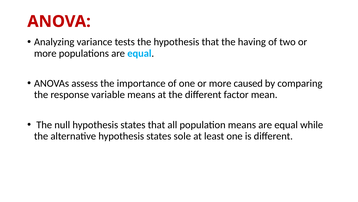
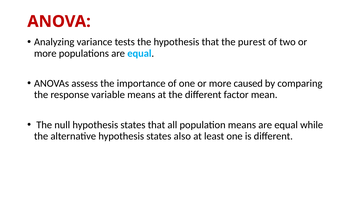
having: having -> purest
sole: sole -> also
